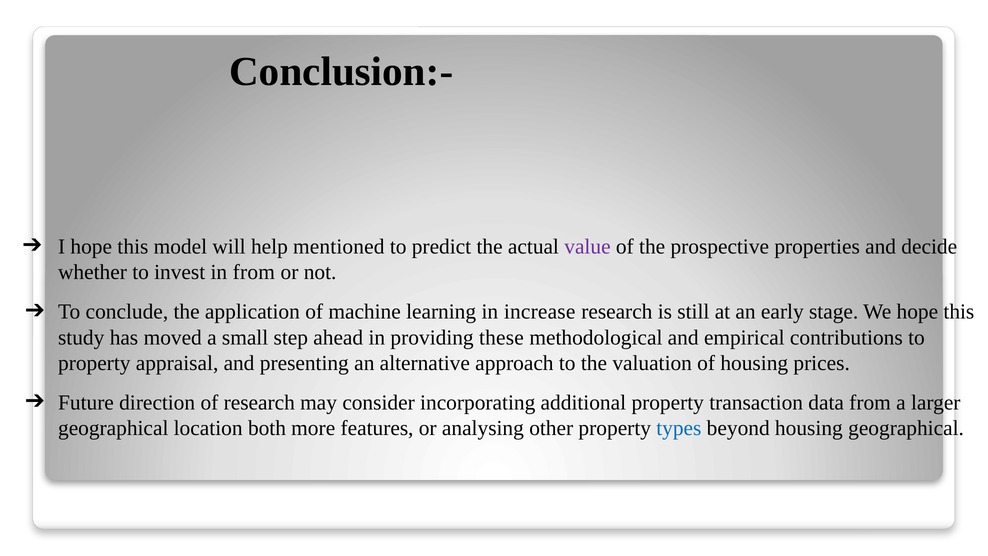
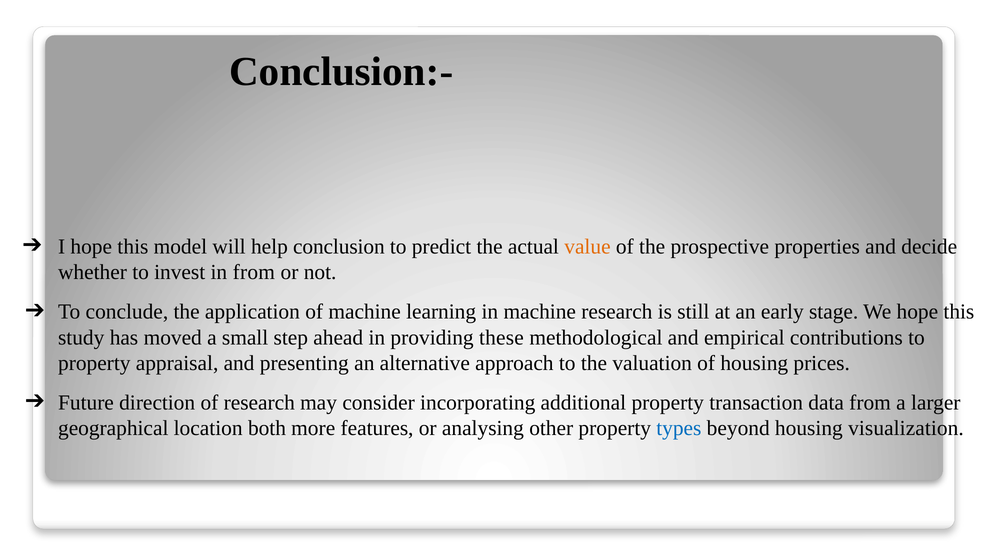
mentioned: mentioned -> conclusion
value colour: purple -> orange
in increase: increase -> machine
housing geographical: geographical -> visualization
